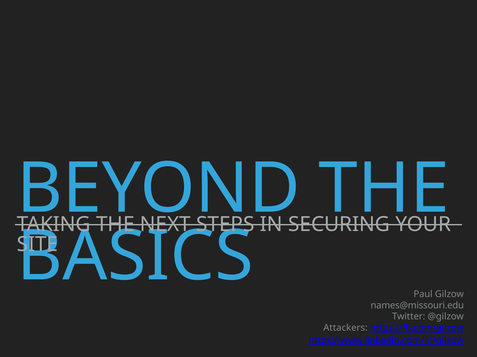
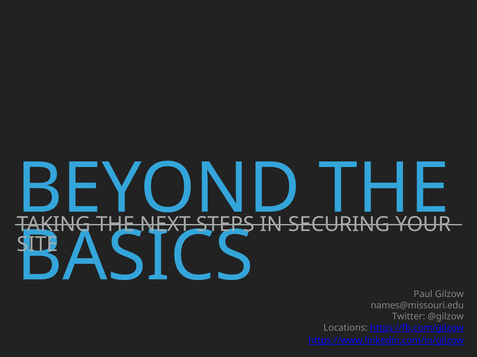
Attackers: Attackers -> Locations
